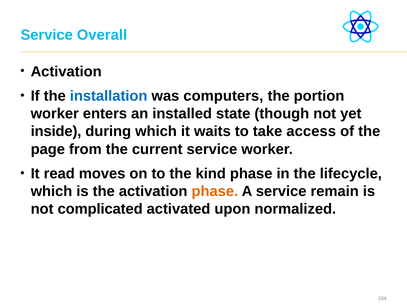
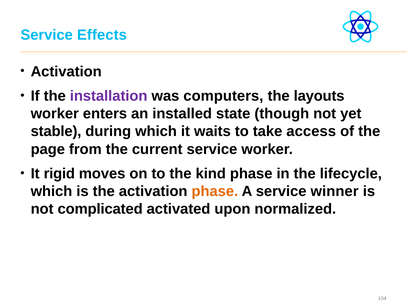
Overall: Overall -> Effects
installation colour: blue -> purple
portion: portion -> layouts
inside: inside -> stable
read: read -> rigid
remain: remain -> winner
